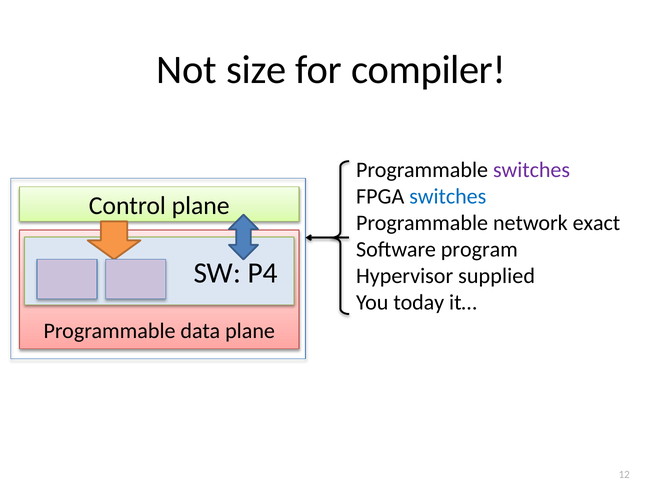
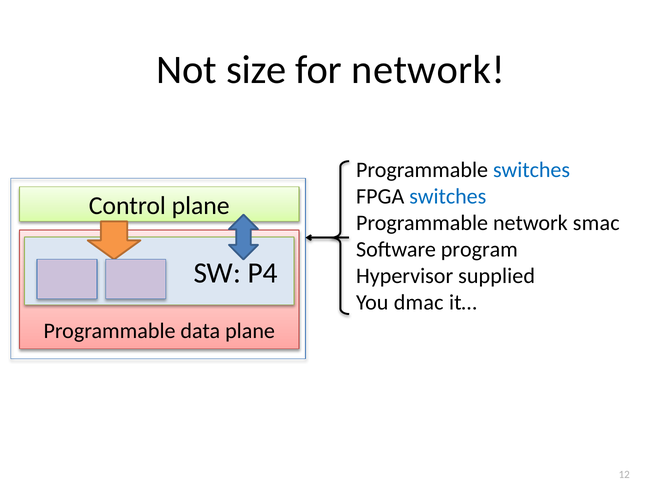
for compiler: compiler -> network
switches at (532, 170) colour: purple -> blue
exact: exact -> smac
today: today -> dmac
